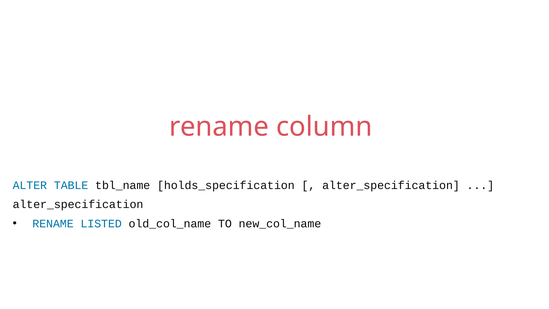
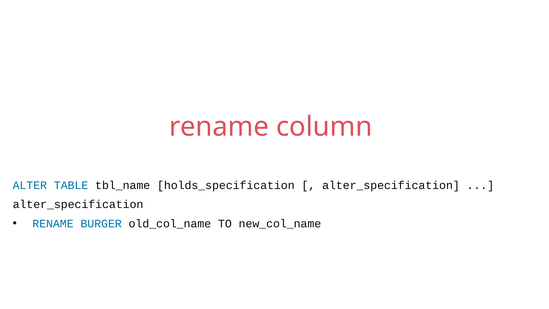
LISTED: LISTED -> BURGER
